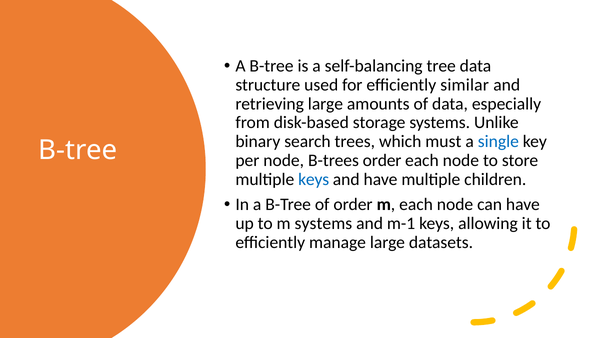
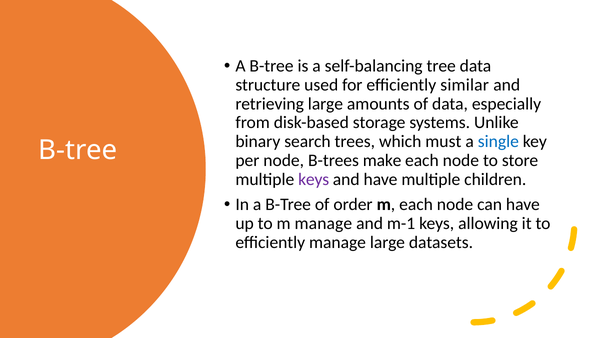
B-trees order: order -> make
keys at (314, 180) colour: blue -> purple
m systems: systems -> manage
